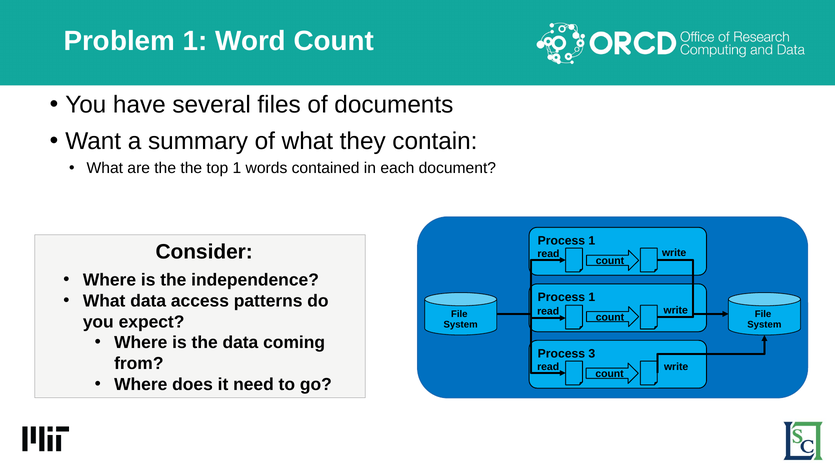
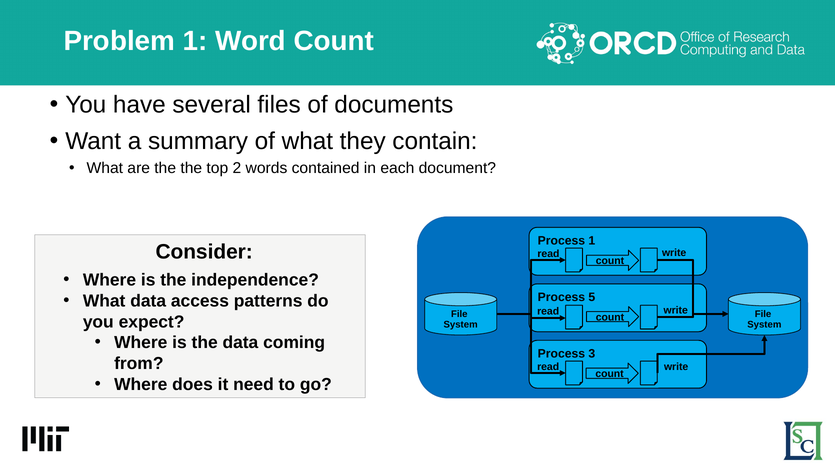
top 1: 1 -> 2
1 at (592, 298): 1 -> 5
